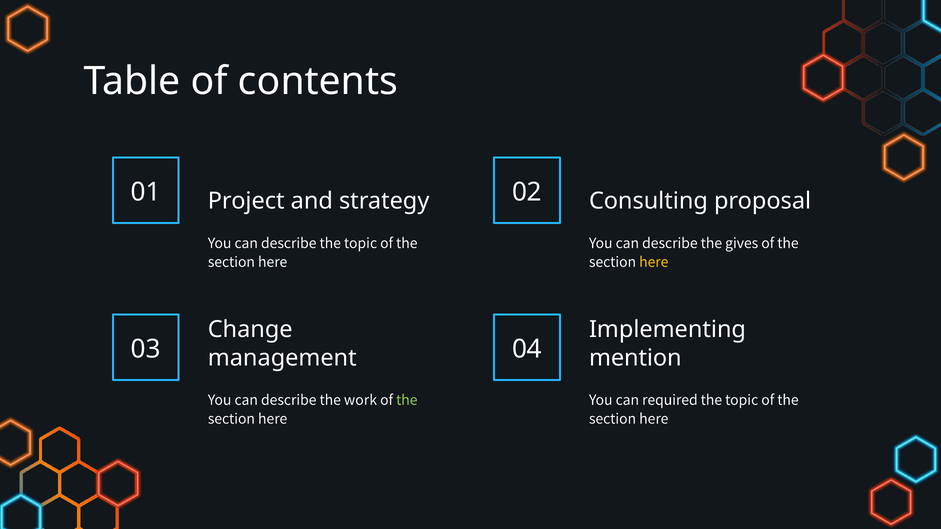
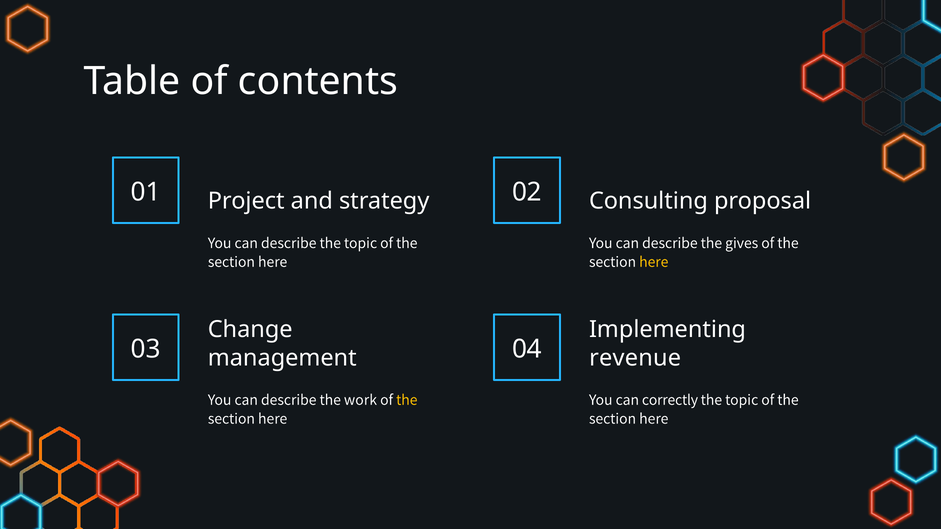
mention: mention -> revenue
the at (407, 400) colour: light green -> yellow
required: required -> correctly
